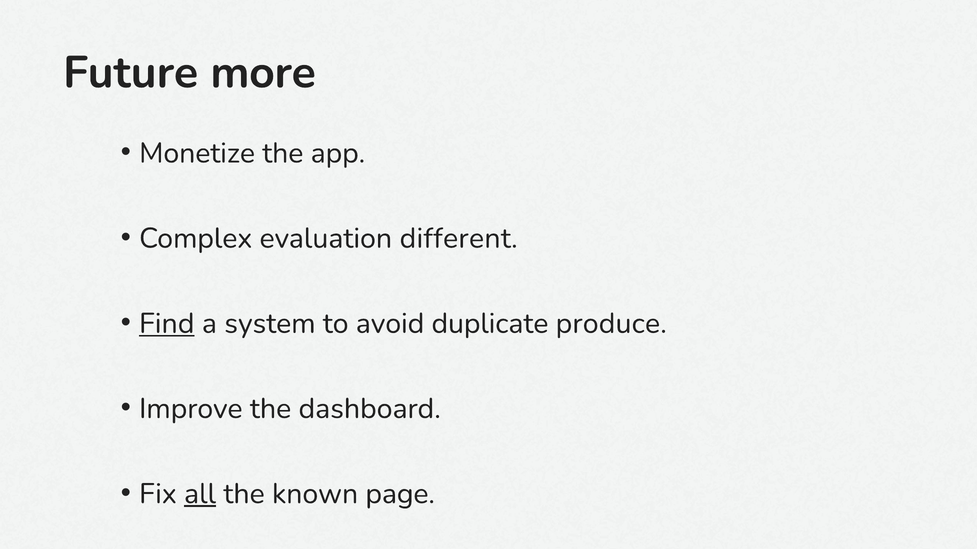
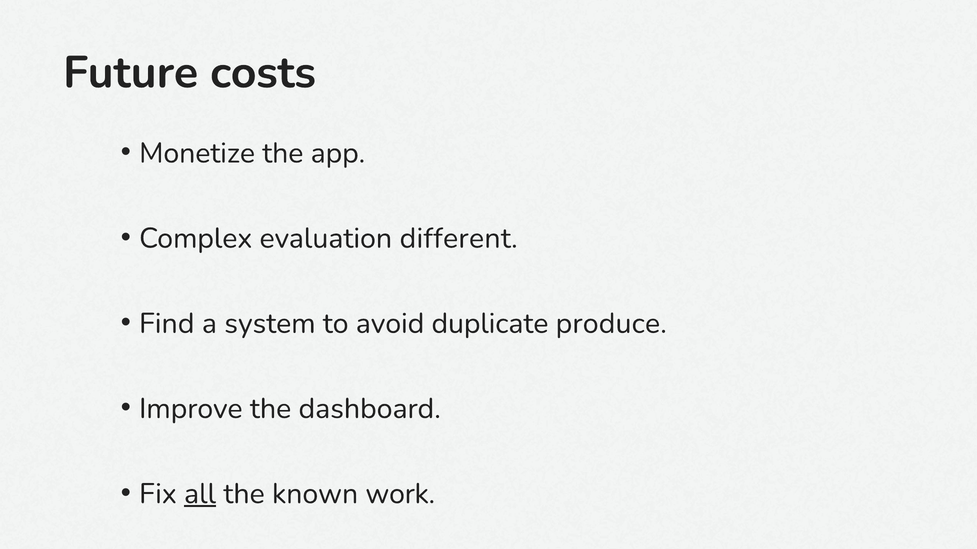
more: more -> costs
Find underline: present -> none
page: page -> work
